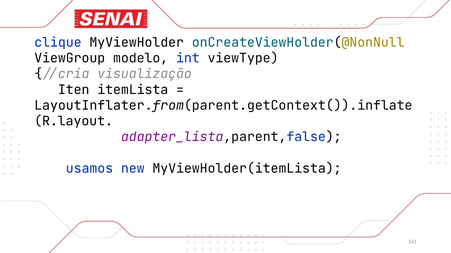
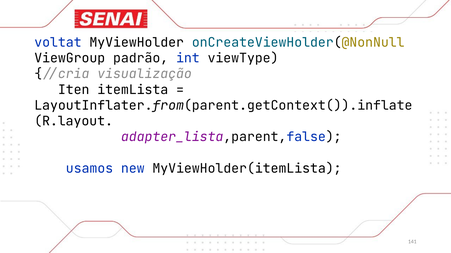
clique: clique -> voltat
modelo: modelo -> padrão
